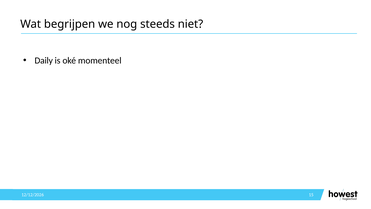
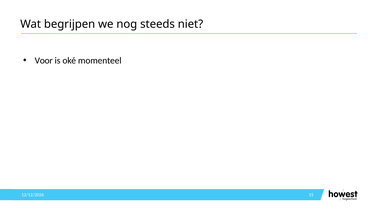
Daily: Daily -> Voor
